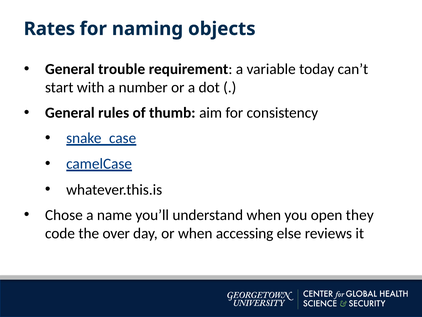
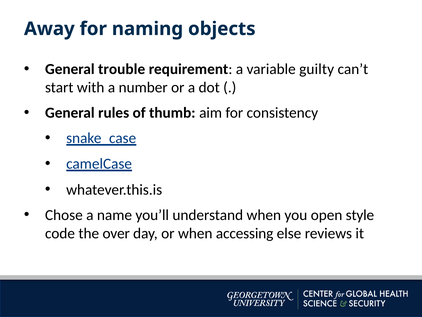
Rates: Rates -> Away
today: today -> guilty
they: they -> style
